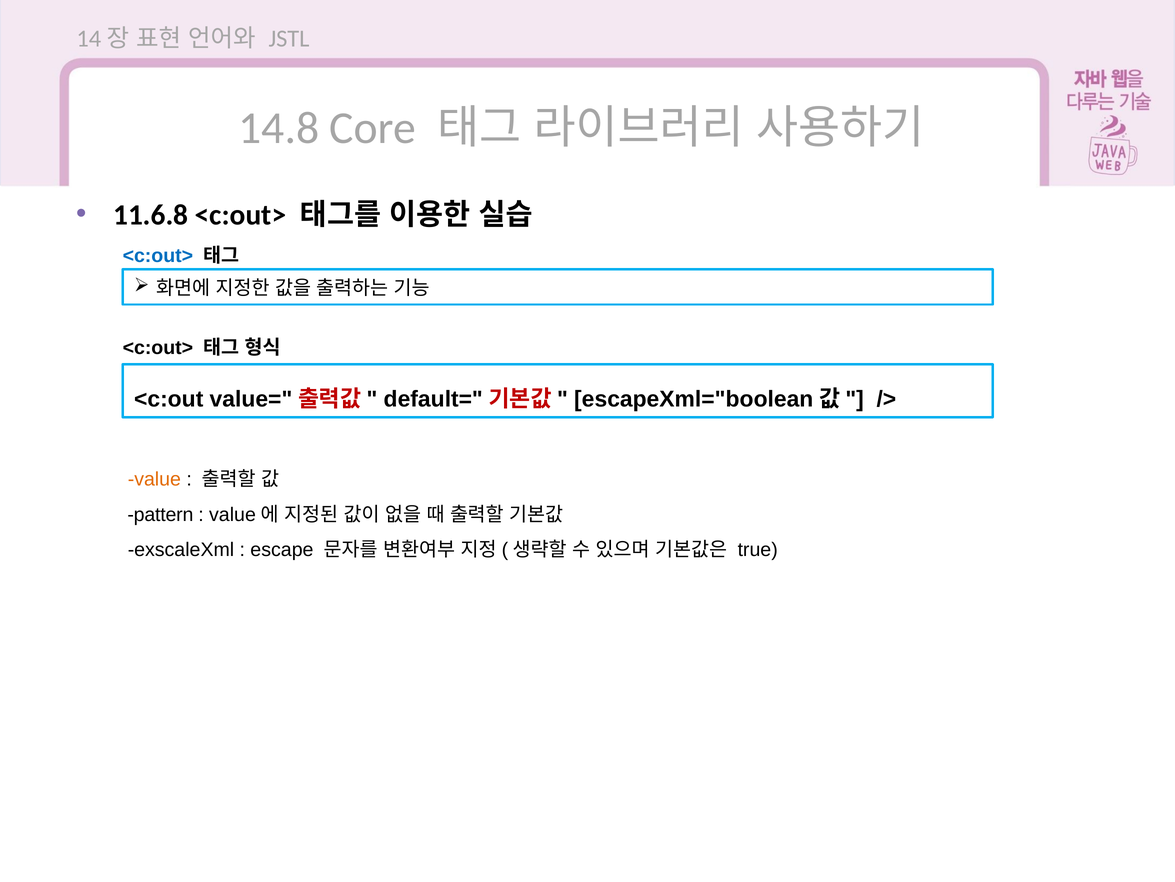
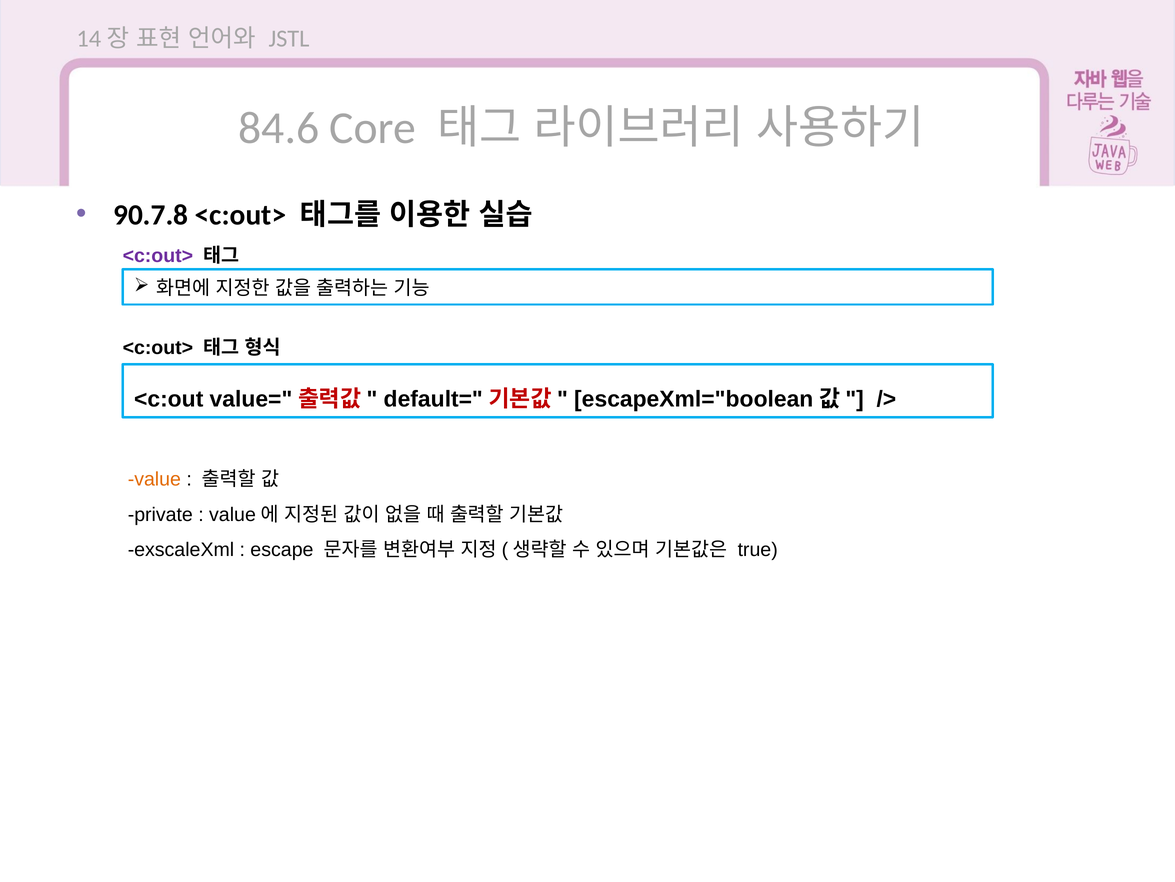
14.8: 14.8 -> 84.6
11.6.8: 11.6.8 -> 90.7.8
<c:out> at (158, 255) colour: blue -> purple
pattern: pattern -> private
